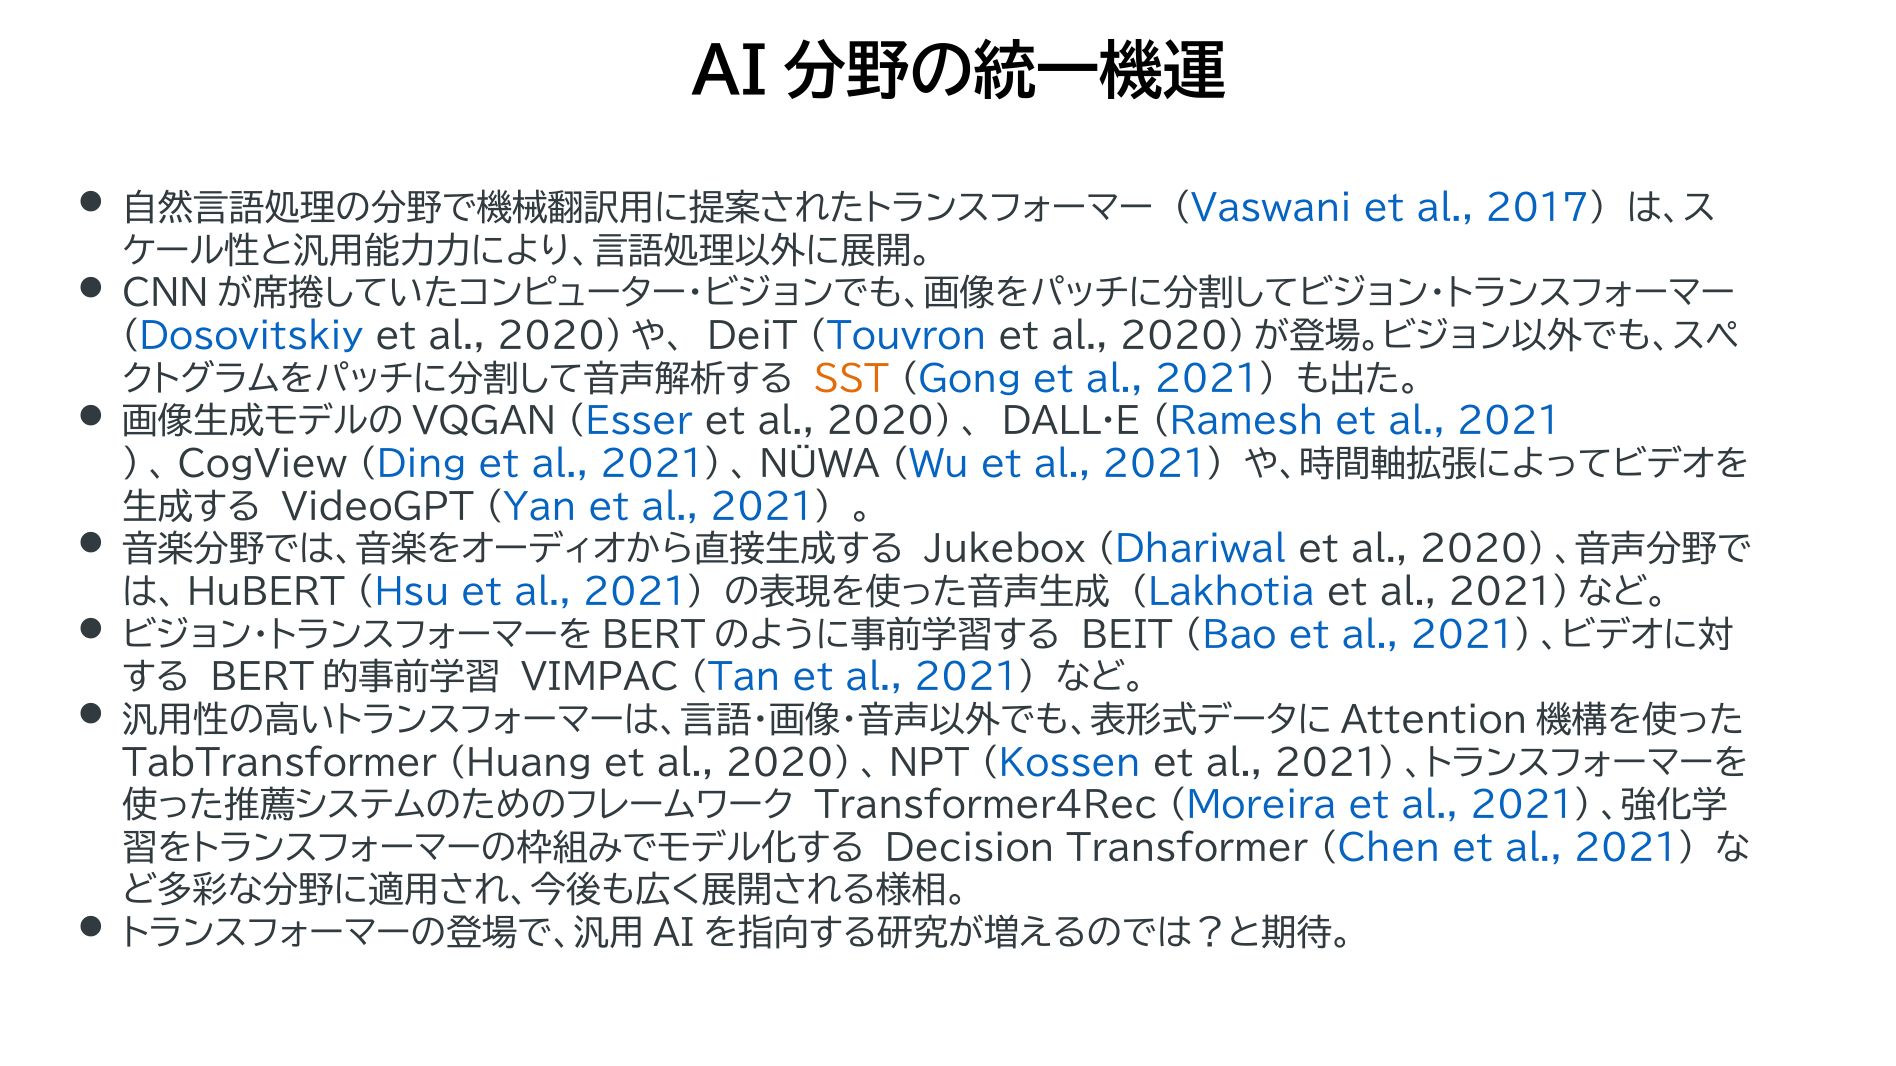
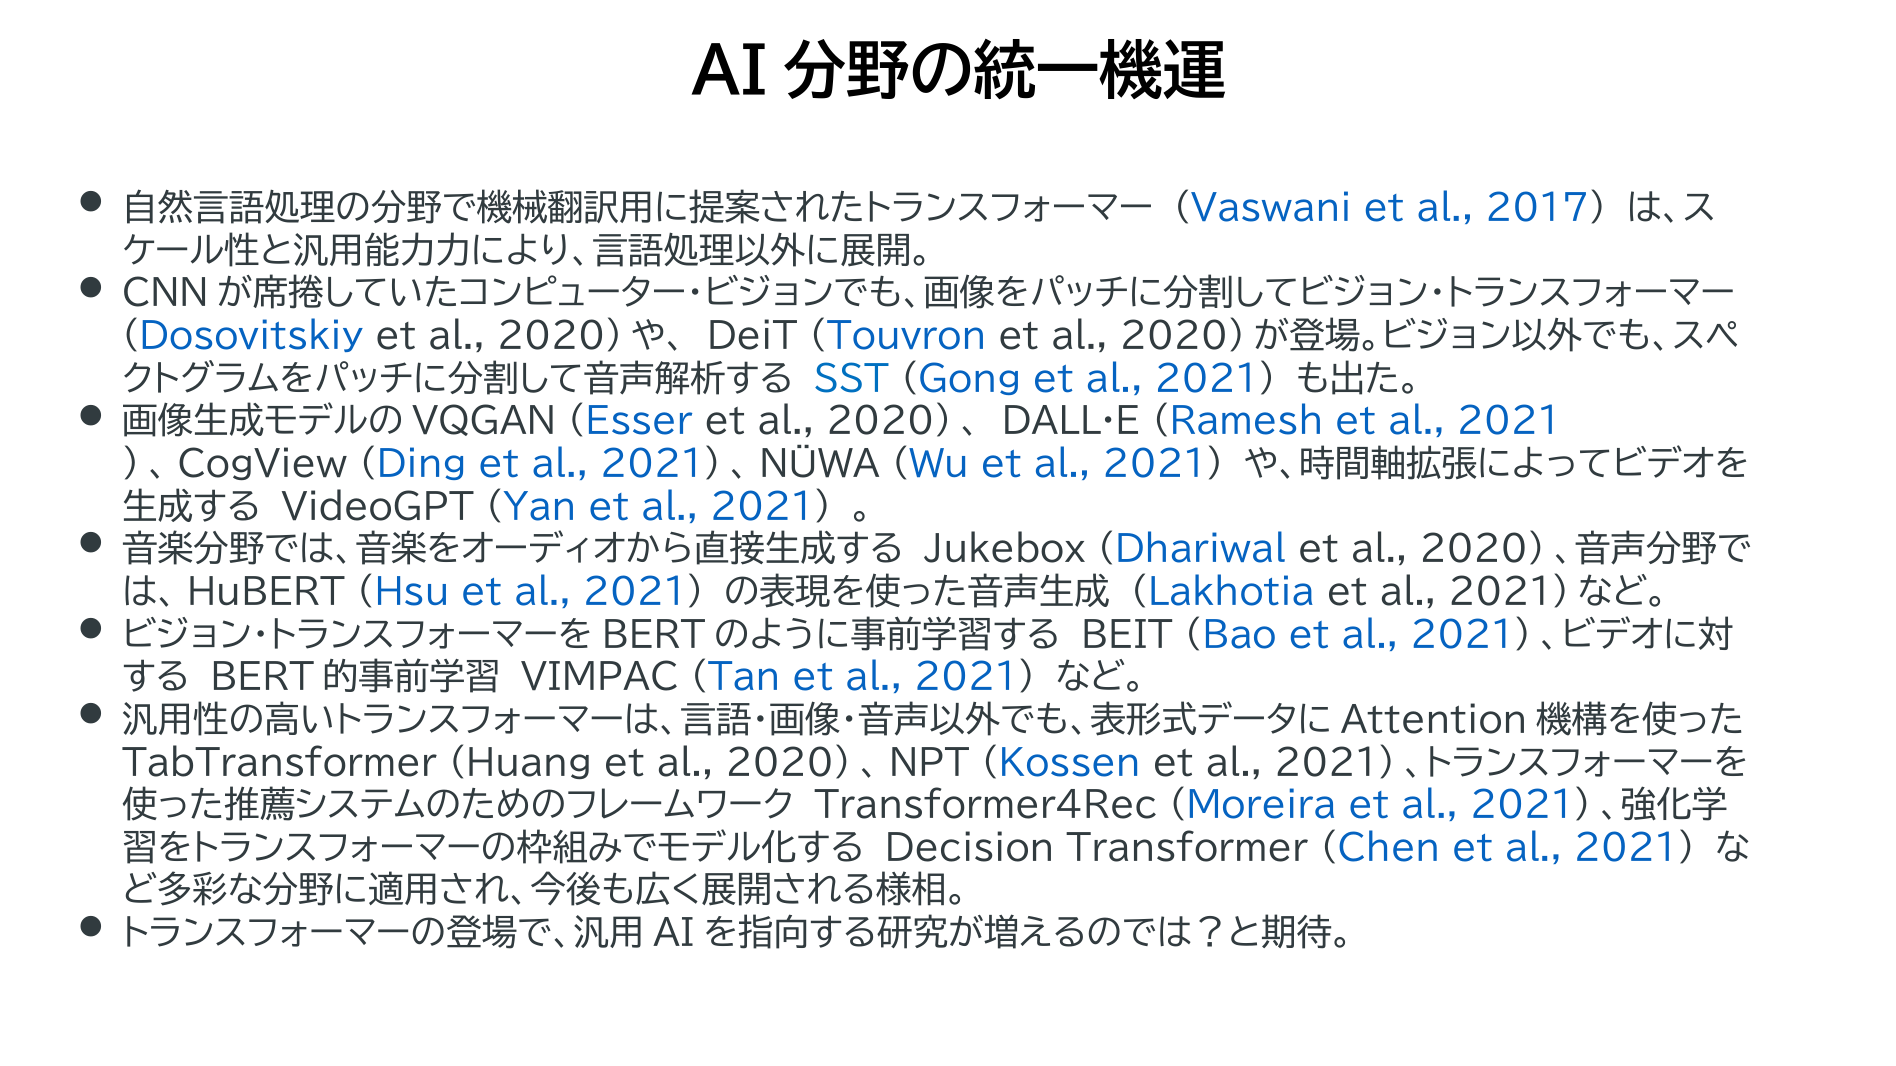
SST colour: orange -> blue
